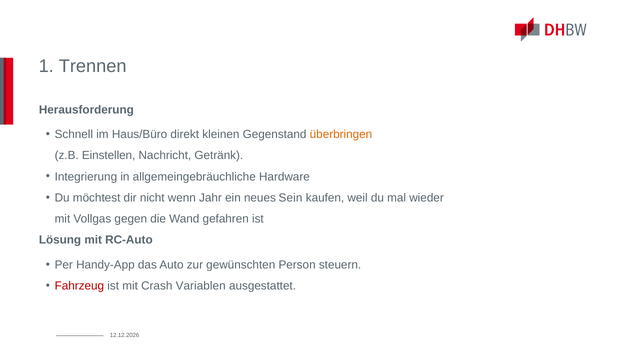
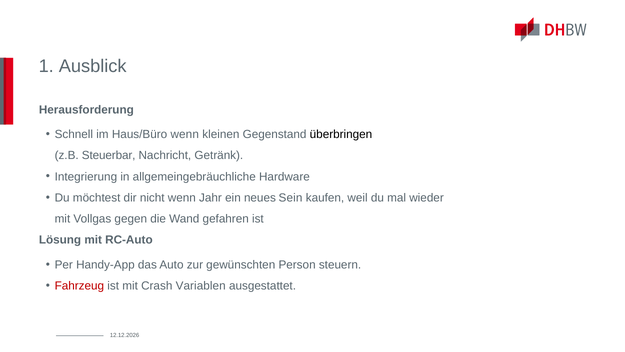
Trennen: Trennen -> Ausblick
Haus/Büro direkt: direkt -> wenn
überbringen colour: orange -> black
Einstellen: Einstellen -> Steuerbar
